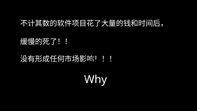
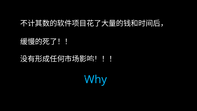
Why colour: white -> light blue
